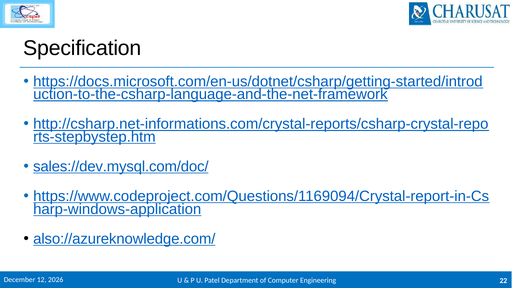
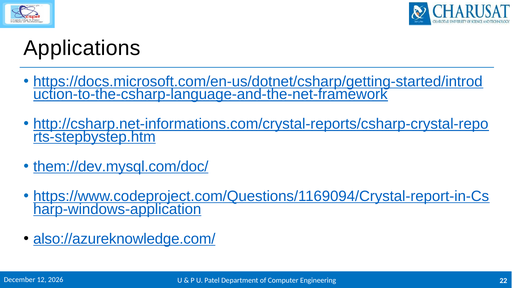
Specification: Specification -> Applications
sales://dev.mysql.com/doc/: sales://dev.mysql.com/doc/ -> them://dev.mysql.com/doc/
